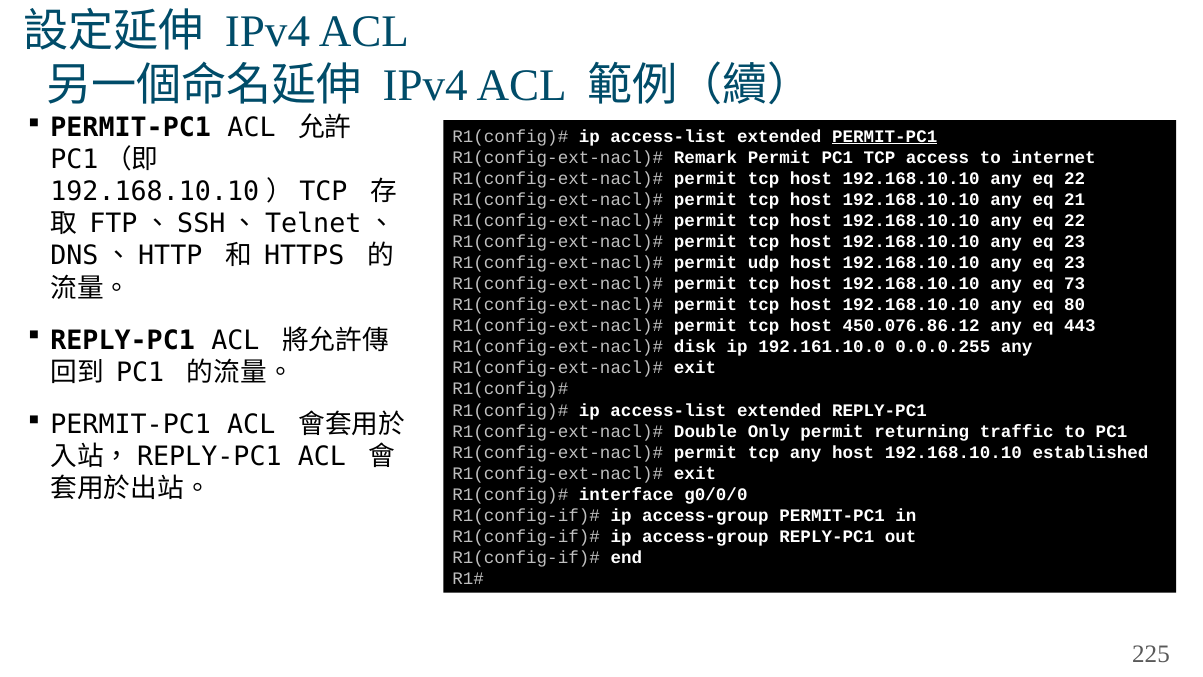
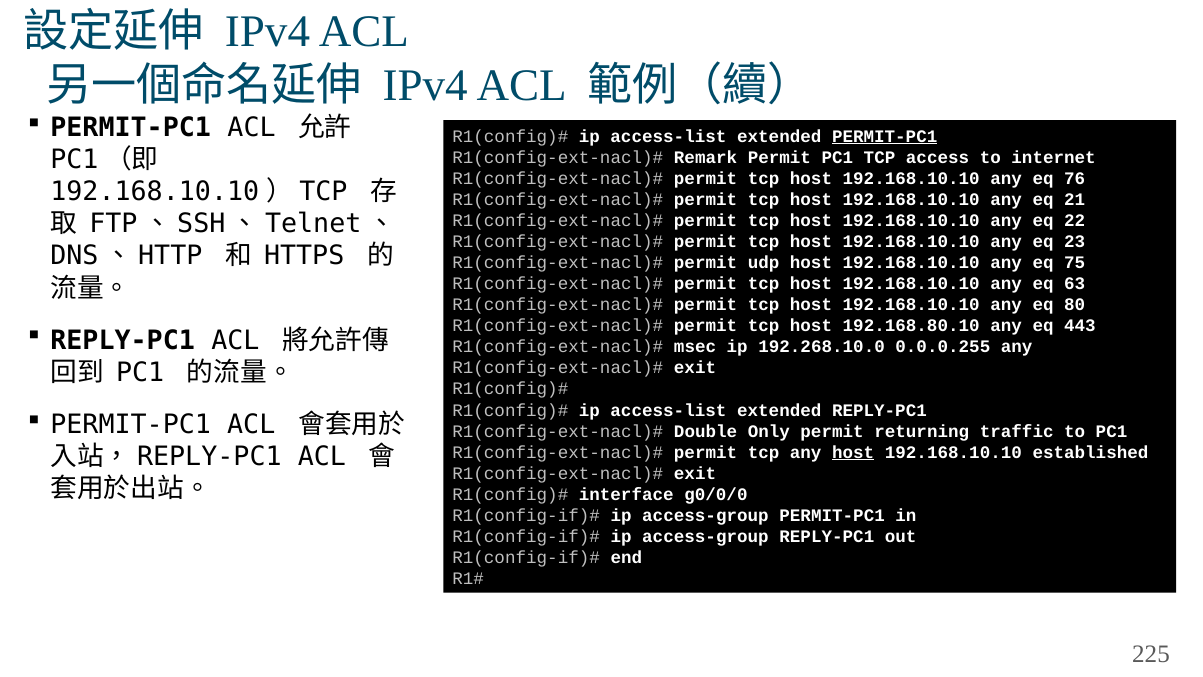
22 at (1075, 178): 22 -> 76
23 at (1075, 263): 23 -> 75
73: 73 -> 63
450.076.86.12: 450.076.86.12 -> 192.168.80.10
disk: disk -> msec
192.161.10.0: 192.161.10.0 -> 192.268.10.0
host at (853, 452) underline: none -> present
